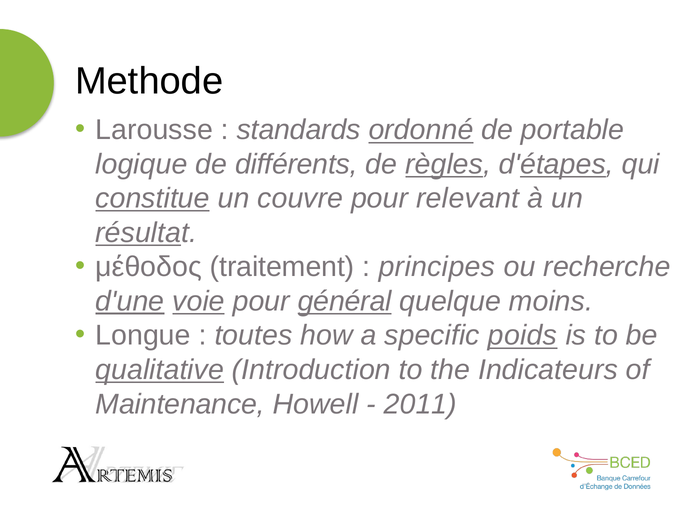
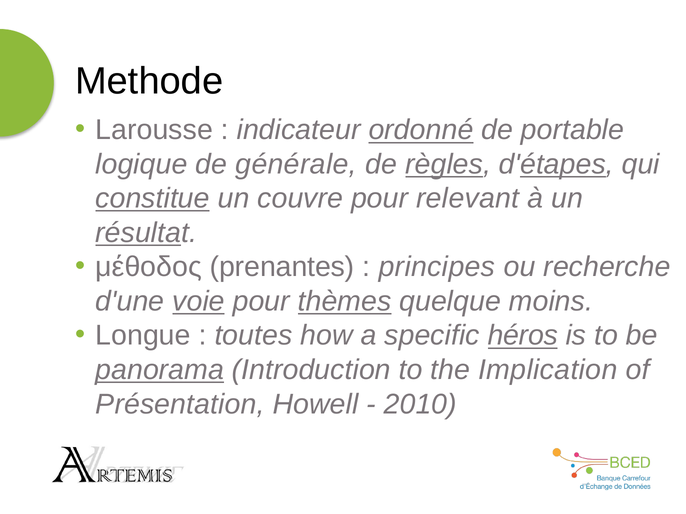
standards: standards -> indicateur
différents: différents -> générale
traitement: traitement -> prenantes
d'une underline: present -> none
général: général -> thèmes
poids: poids -> héros
qualitative: qualitative -> panorama
Indicateurs: Indicateurs -> Implication
Maintenance: Maintenance -> Présentation
2011: 2011 -> 2010
